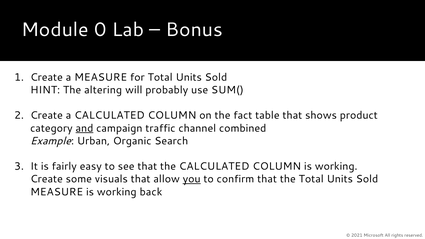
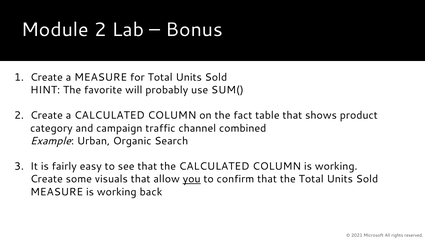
Module 0: 0 -> 2
altering: altering -> favorite
and underline: present -> none
